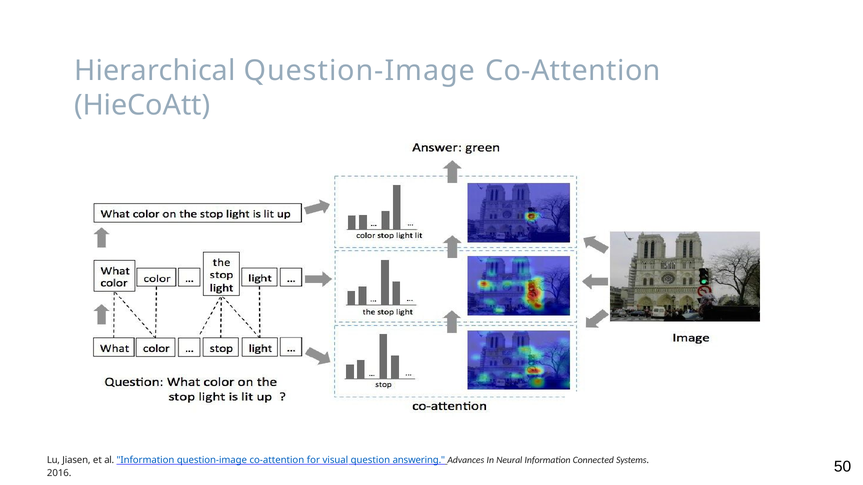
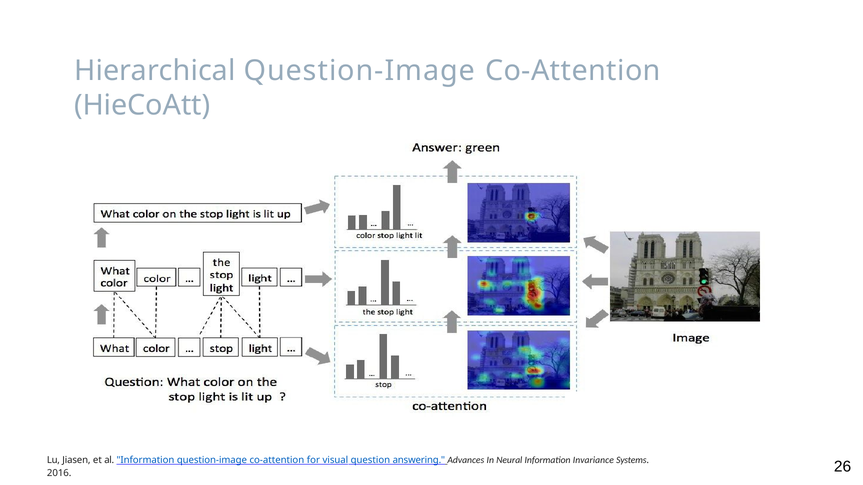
Connected: Connected -> Invariance
50: 50 -> 26
